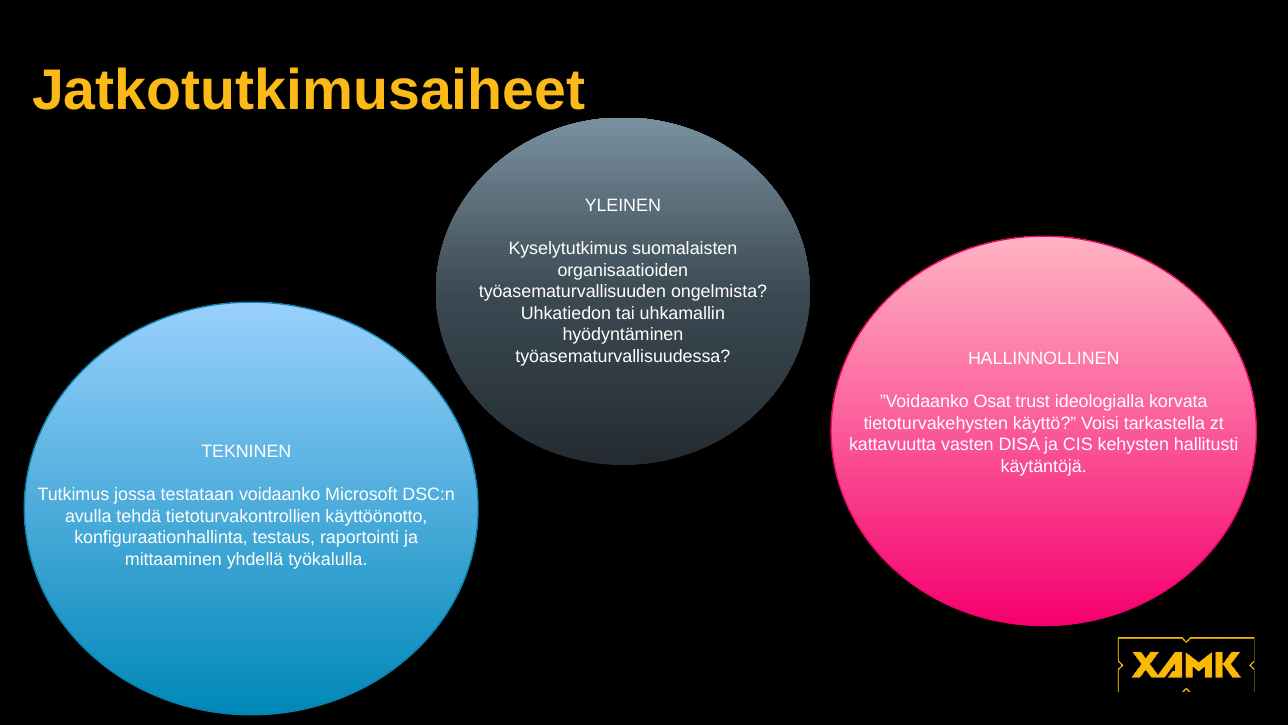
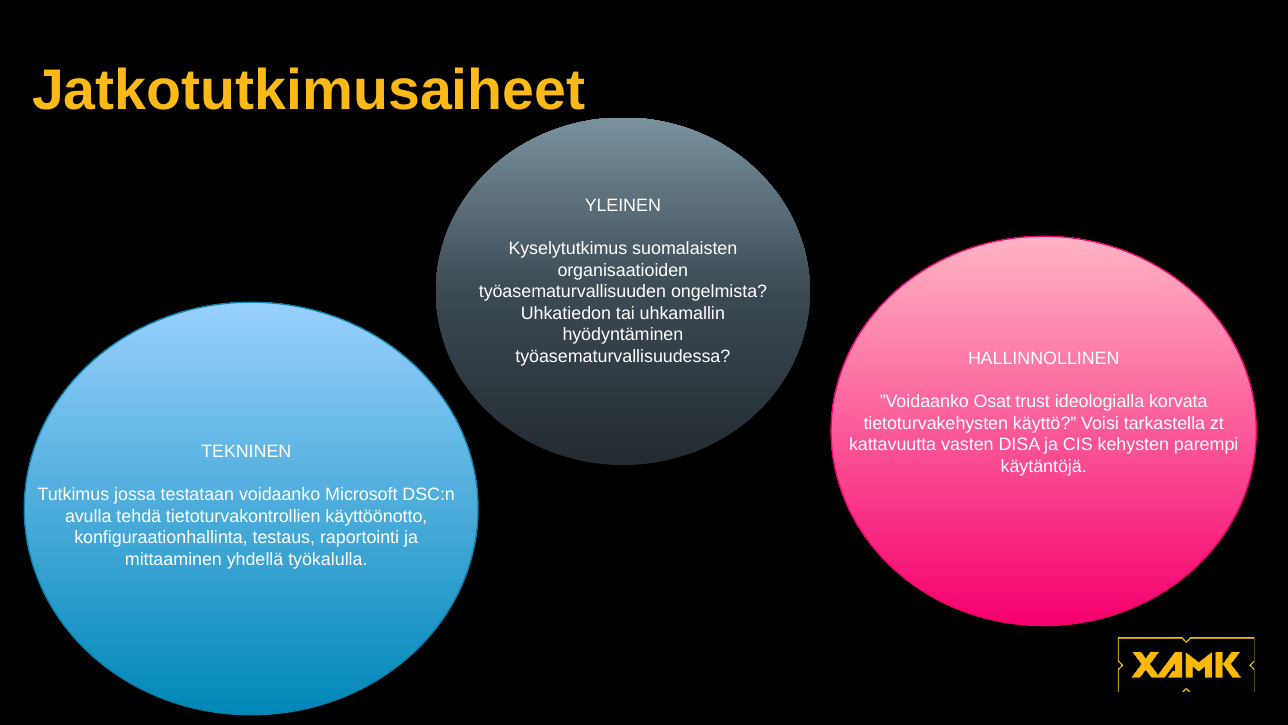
hallitusti: hallitusti -> parempi
